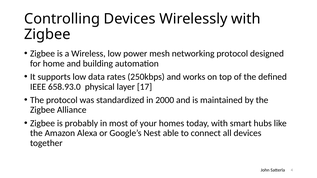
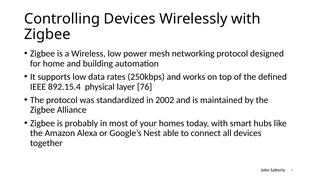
658.93.0: 658.93.0 -> 892.15.4
17: 17 -> 76
2000: 2000 -> 2002
